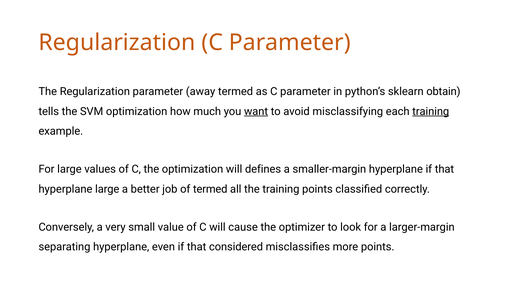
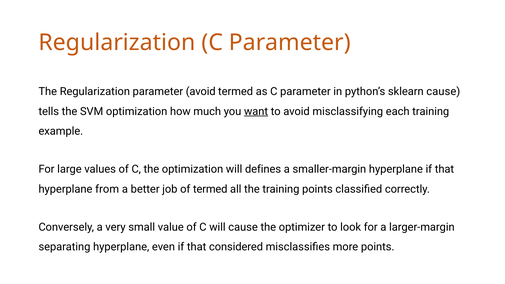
parameter away: away -> avoid
sklearn obtain: obtain -> cause
training at (431, 111) underline: present -> none
hyperplane large: large -> from
